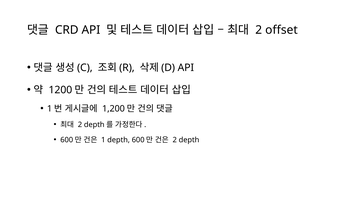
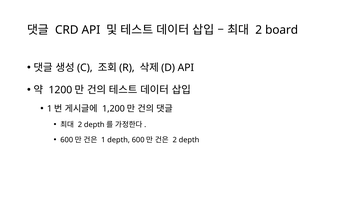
offset: offset -> board
